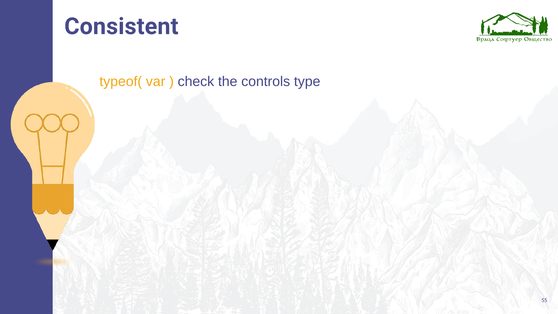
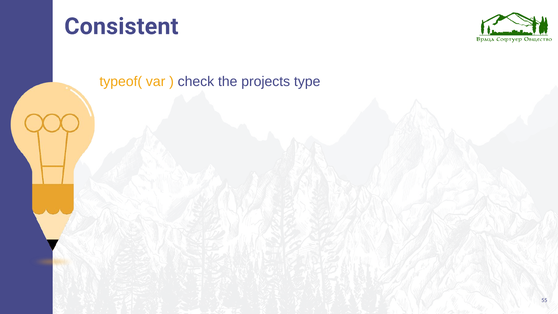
controls: controls -> projects
